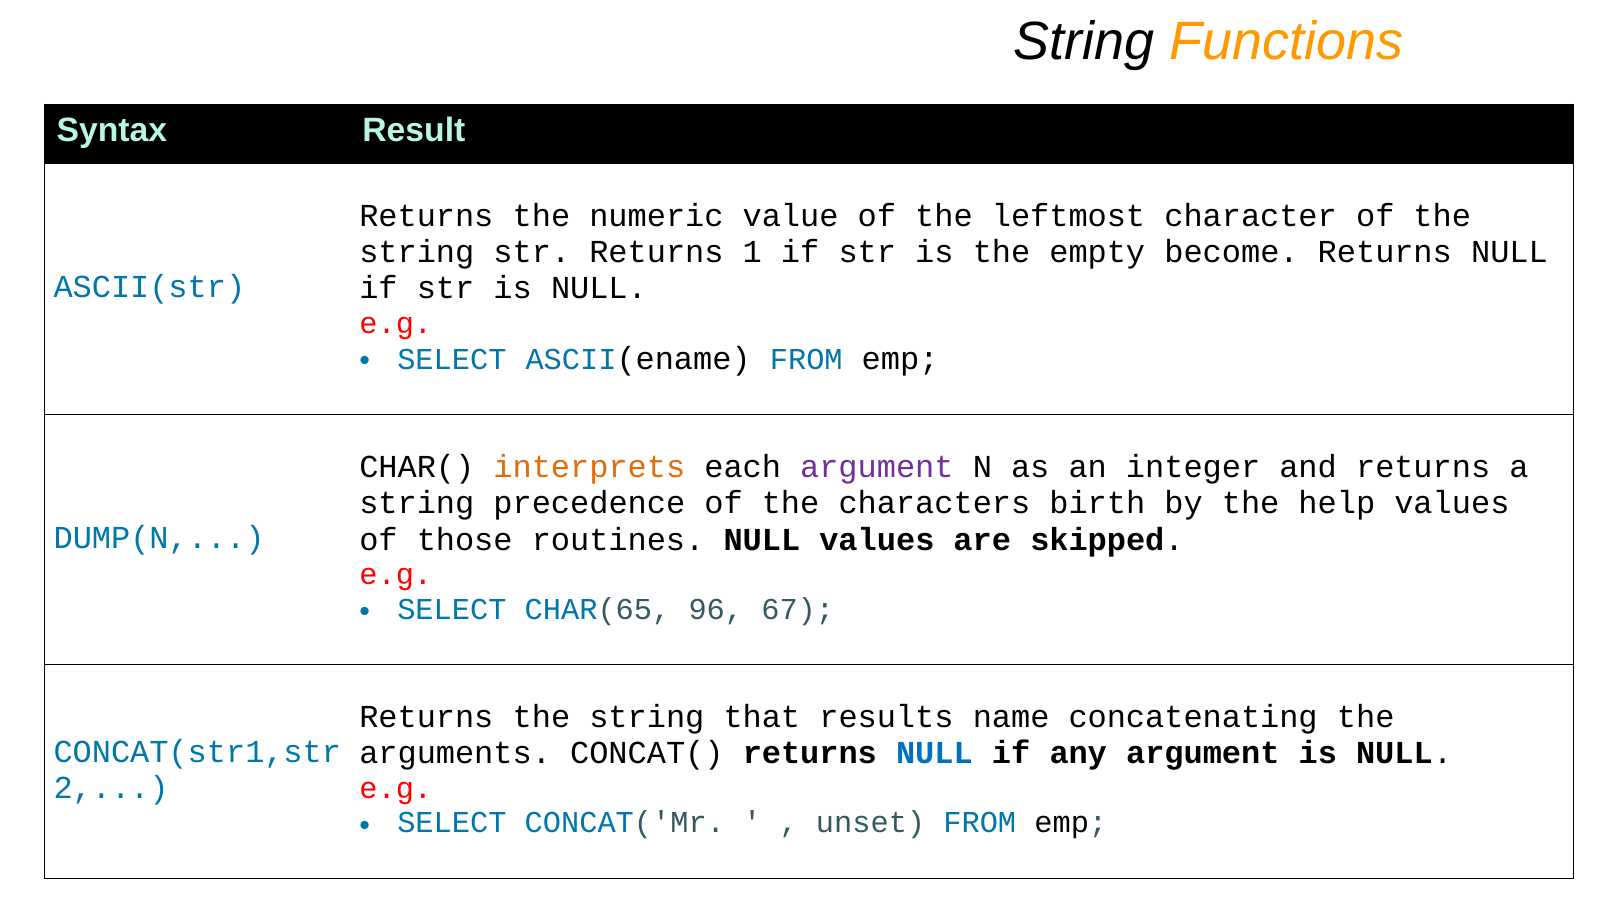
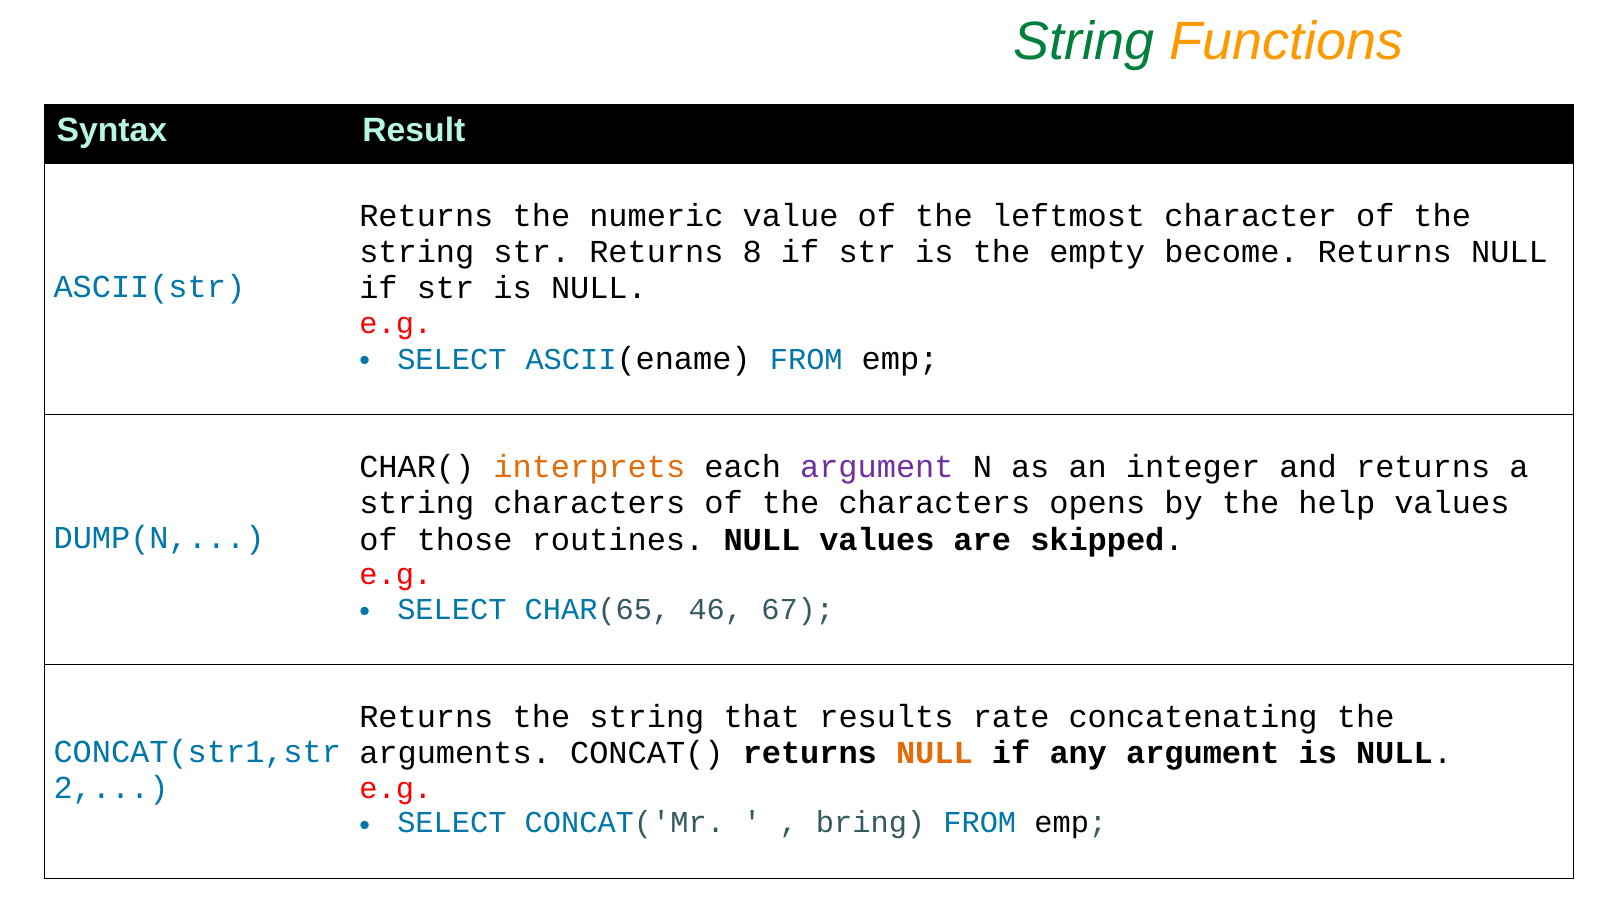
String at (1084, 42) colour: black -> green
1: 1 -> 8
string precedence: precedence -> characters
birth: birth -> opens
96: 96 -> 46
name: name -> rate
NULL at (934, 753) colour: blue -> orange
unset: unset -> bring
